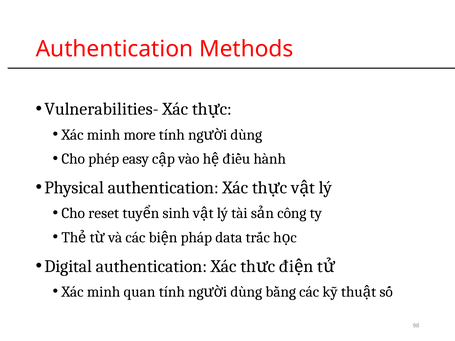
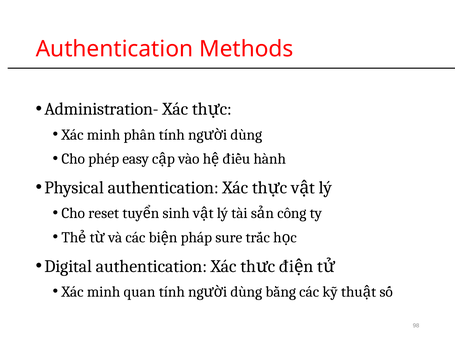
Vulnerabilities-: Vulnerabilities- -> Administration-
more: more -> phân
data: data -> sure
